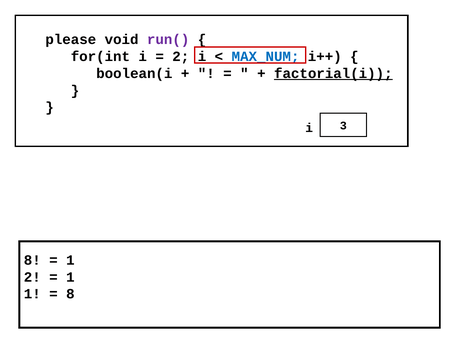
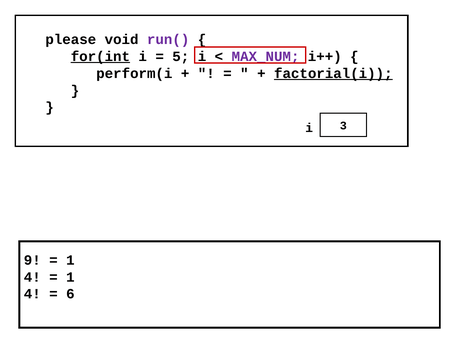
for(int underline: none -> present
2 at (181, 56): 2 -> 5
MAX_NUM colour: blue -> purple
boolean(i: boolean(i -> perform(i
8 at (32, 260): 8 -> 9
2 at (32, 277): 2 -> 4
1 at (32, 294): 1 -> 4
8 at (70, 294): 8 -> 6
